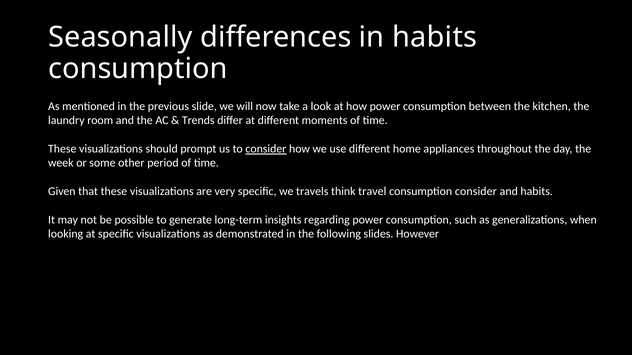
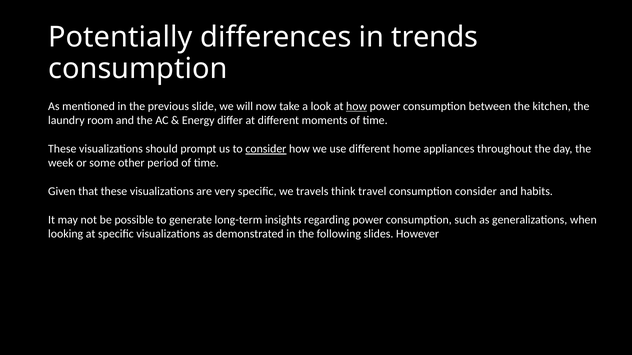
Seasonally: Seasonally -> Potentially
in habits: habits -> trends
how at (357, 106) underline: none -> present
Trends: Trends -> Energy
